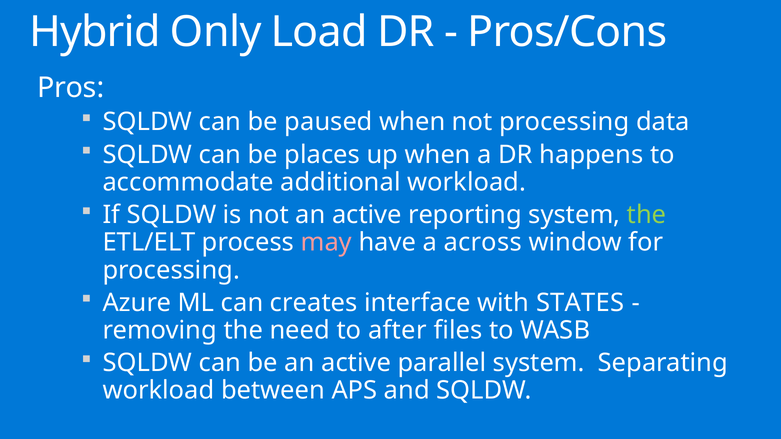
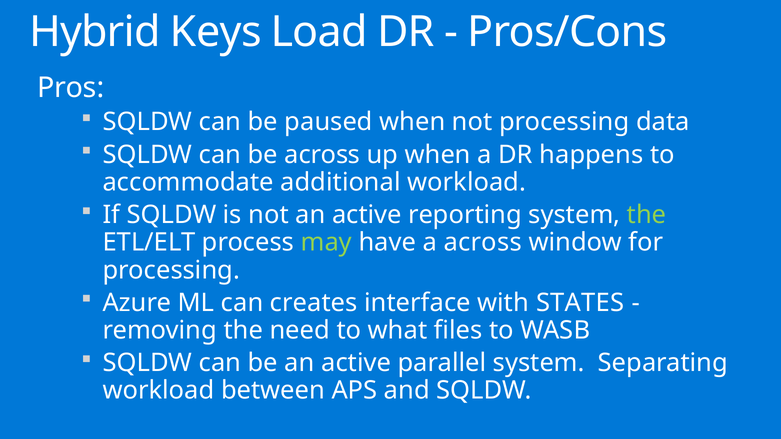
Only: Only -> Keys
be places: places -> across
may colour: pink -> light green
after: after -> what
